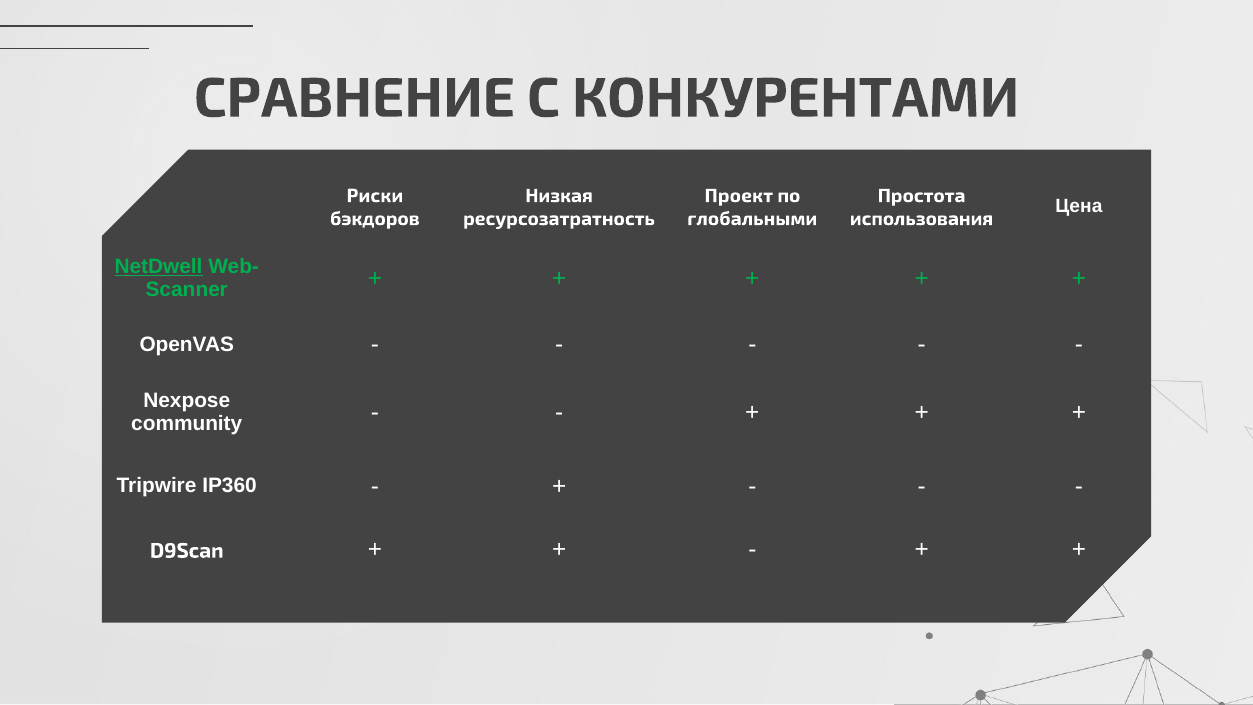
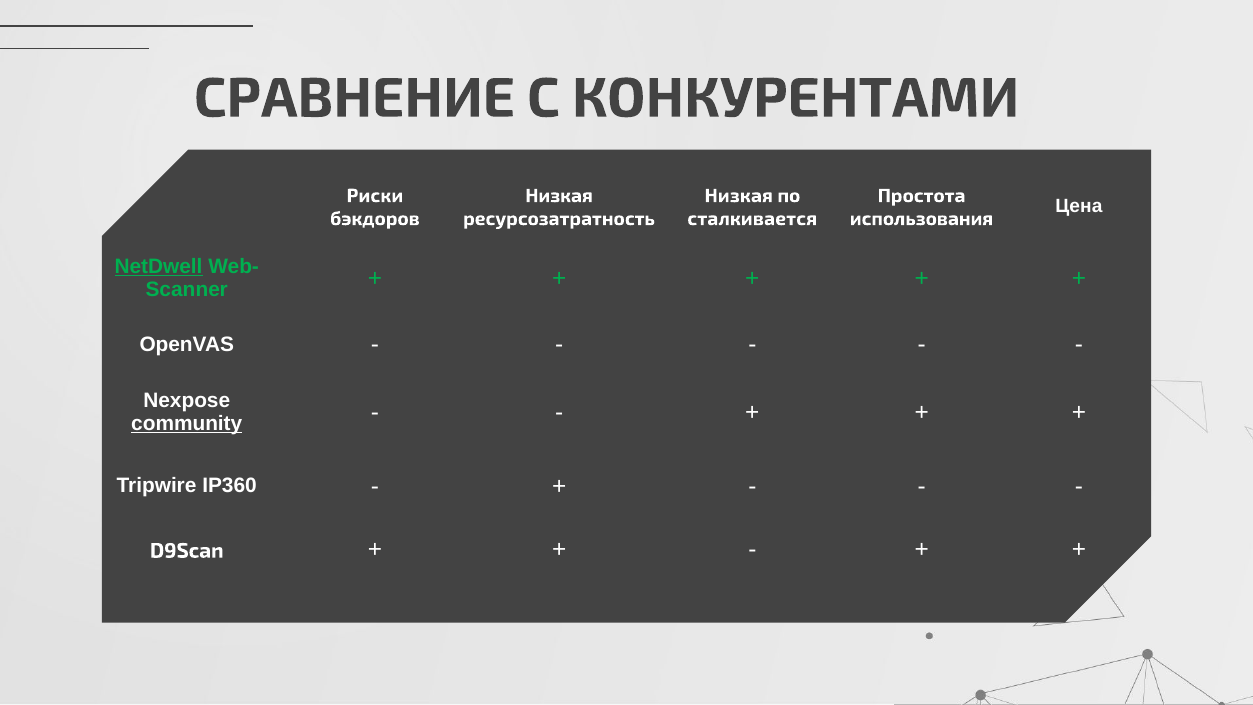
Проект at (739, 196): Проект -> Низкая
глобальными: глобальными -> сталкивается
community underline: none -> present
